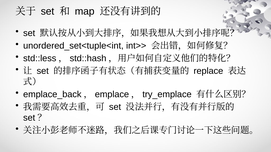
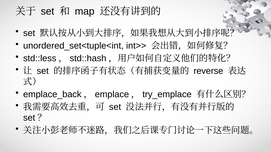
replace: replace -> reverse
